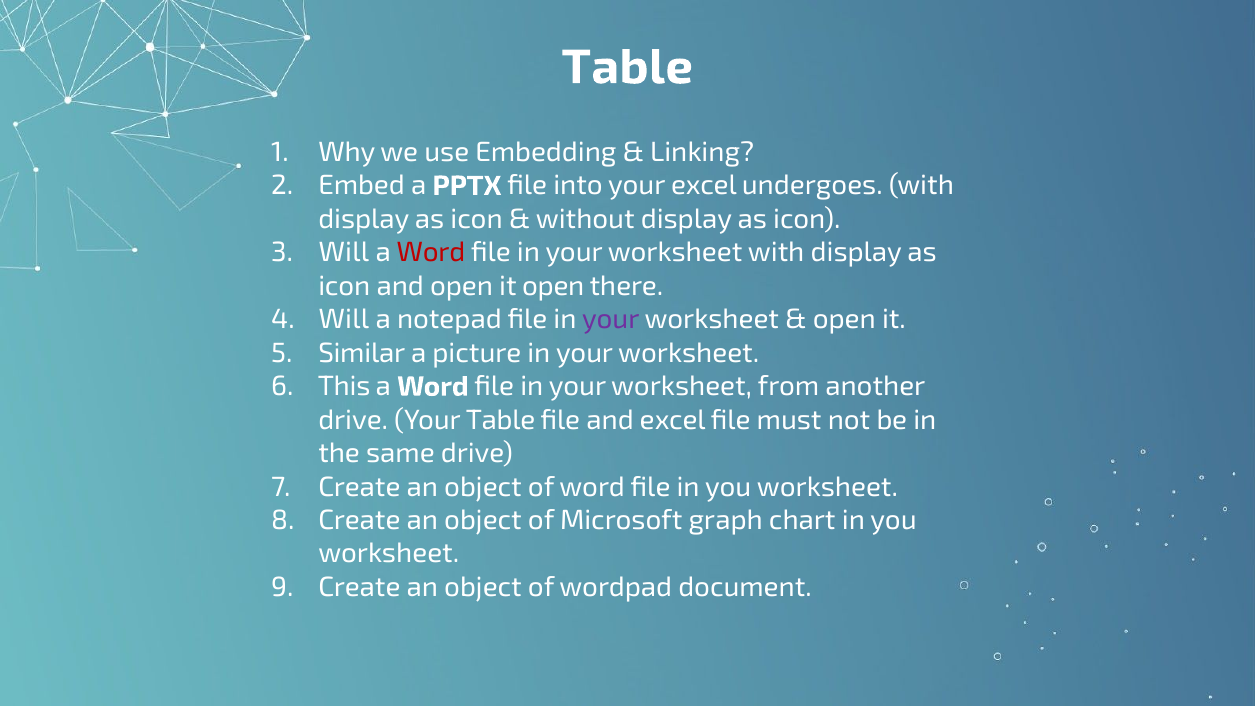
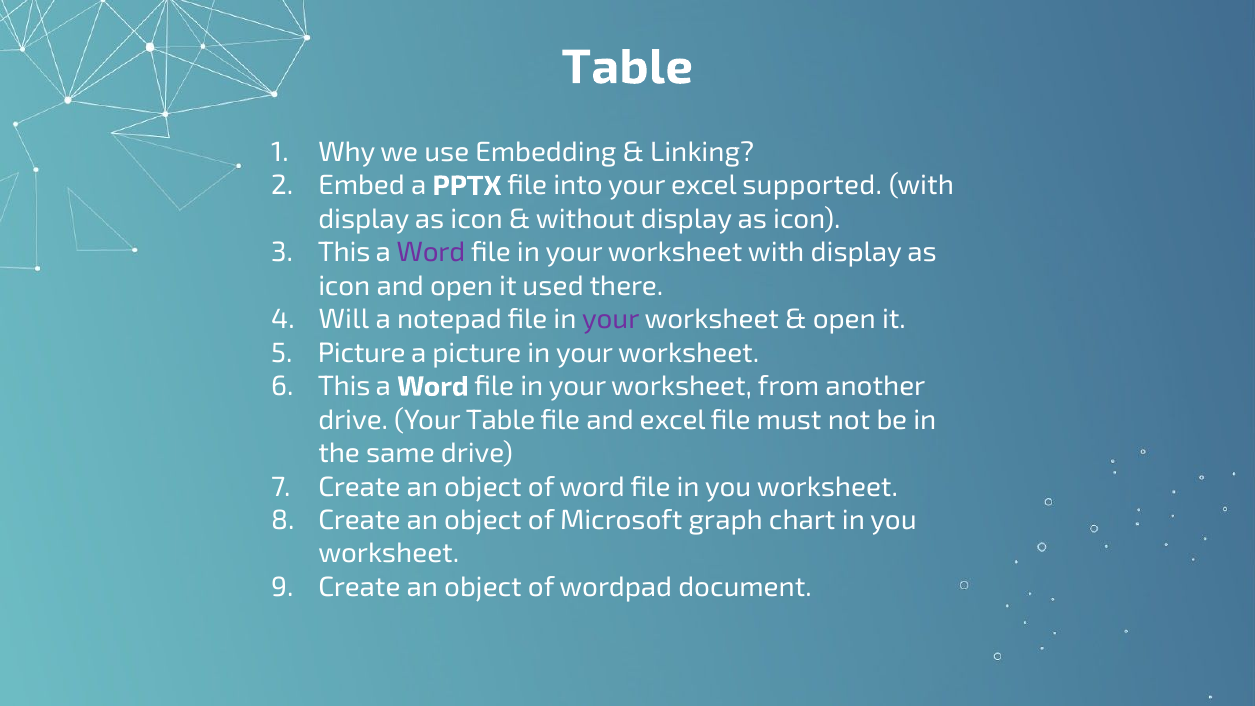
undergoes: undergoes -> supported
Will at (344, 253): Will -> This
Word at (431, 253) colour: red -> purple
it open: open -> used
Similar at (362, 353): Similar -> Picture
